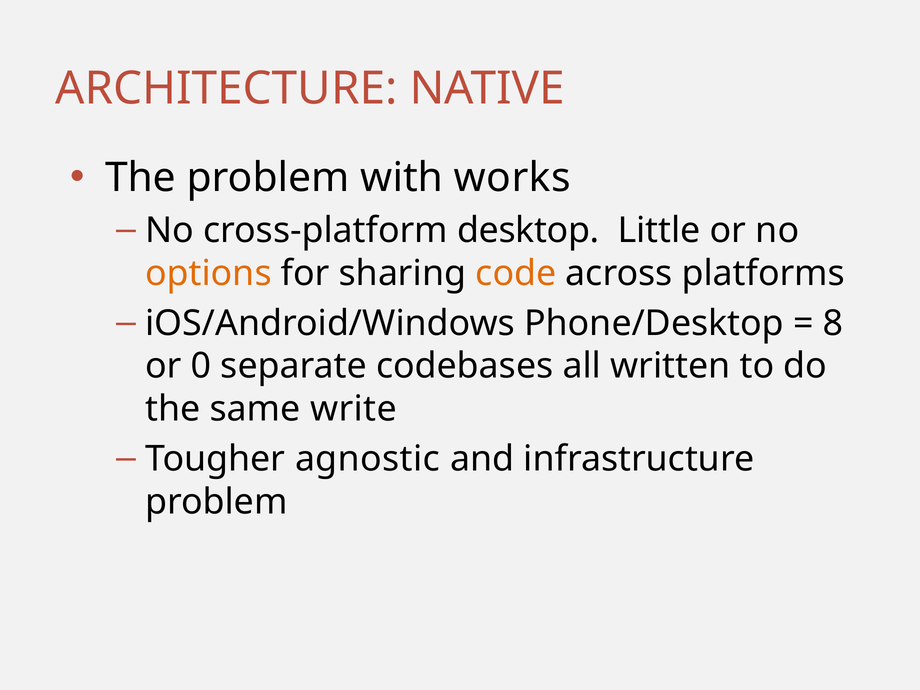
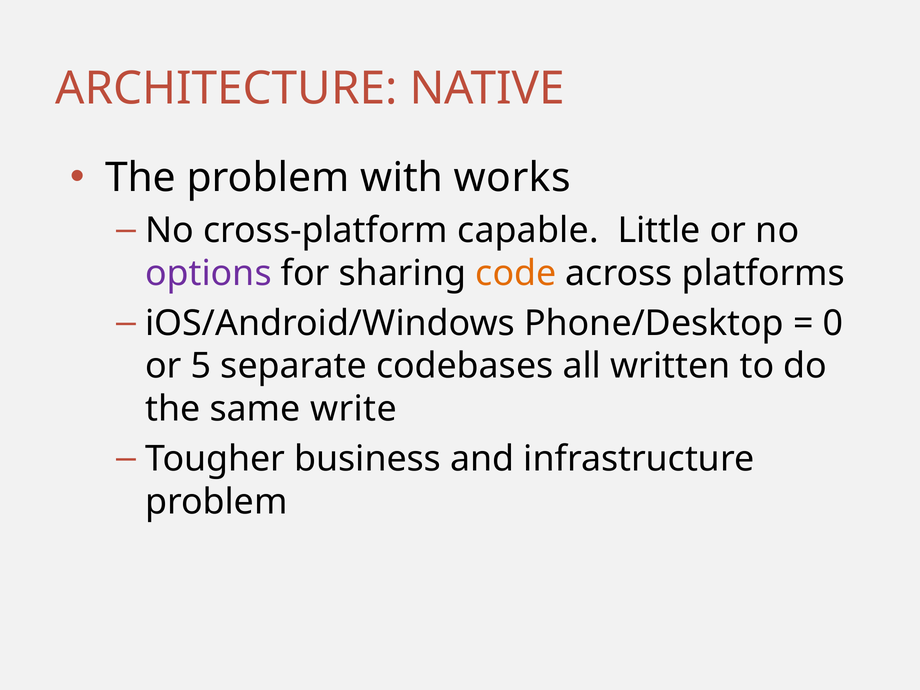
desktop: desktop -> capable
options colour: orange -> purple
8: 8 -> 0
0: 0 -> 5
agnostic: agnostic -> business
